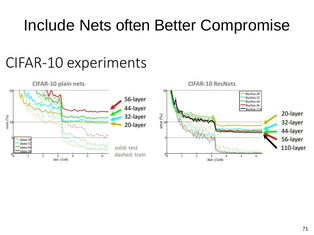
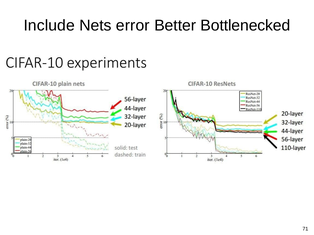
often: often -> error
Compromise: Compromise -> Bottlenecked
